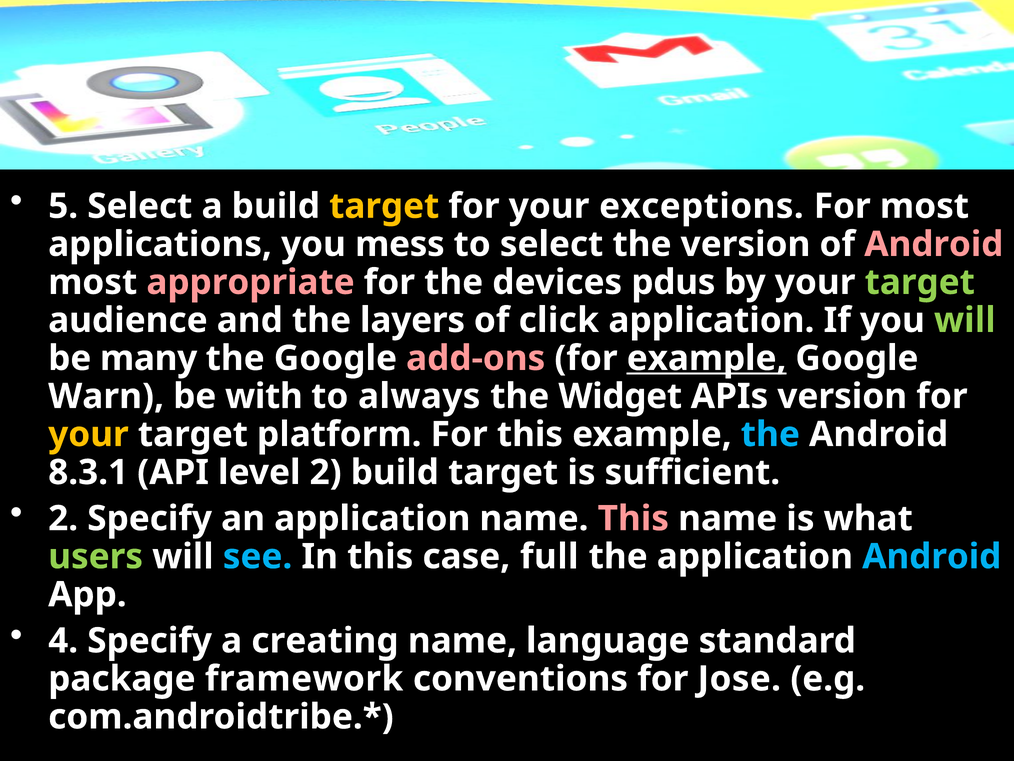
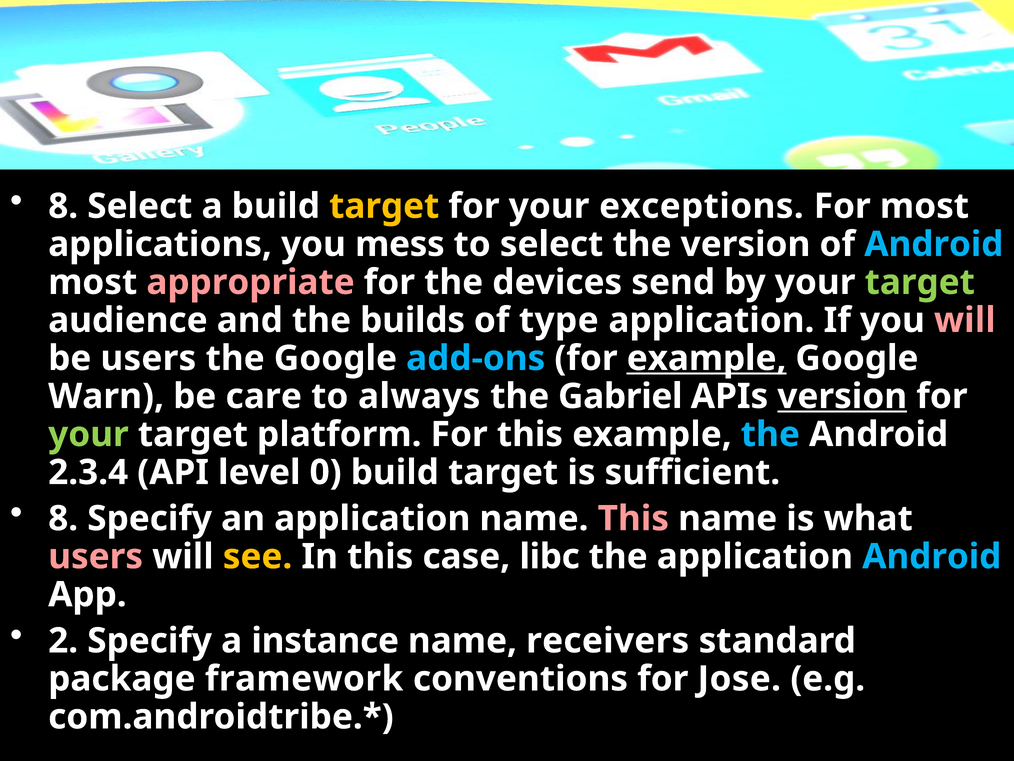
5 at (63, 206): 5 -> 8
Android at (934, 244) colour: pink -> light blue
pdus: pdus -> send
layers: layers -> builds
click: click -> type
will at (965, 320) colour: light green -> pink
be many: many -> users
add-ons colour: pink -> light blue
with: with -> care
Widget: Widget -> Gabriel
version at (842, 396) underline: none -> present
your at (88, 434) colour: yellow -> light green
8.3.1: 8.3.1 -> 2.3.4
level 2: 2 -> 0
2 at (63, 518): 2 -> 8
users at (96, 556) colour: light green -> pink
see colour: light blue -> yellow
full: full -> libc
4: 4 -> 2
creating: creating -> instance
language: language -> receivers
